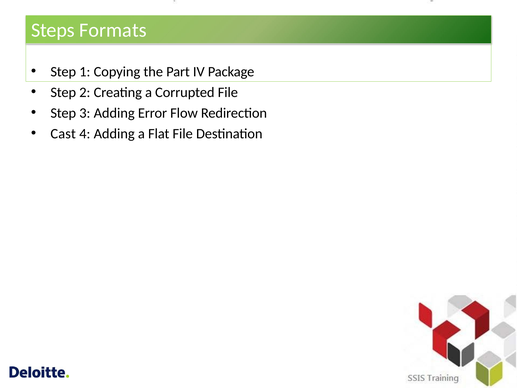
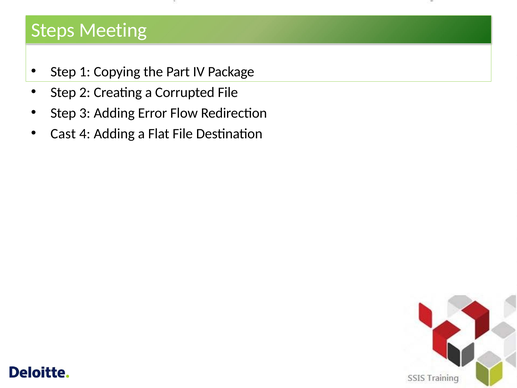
Formats: Formats -> Meeting
